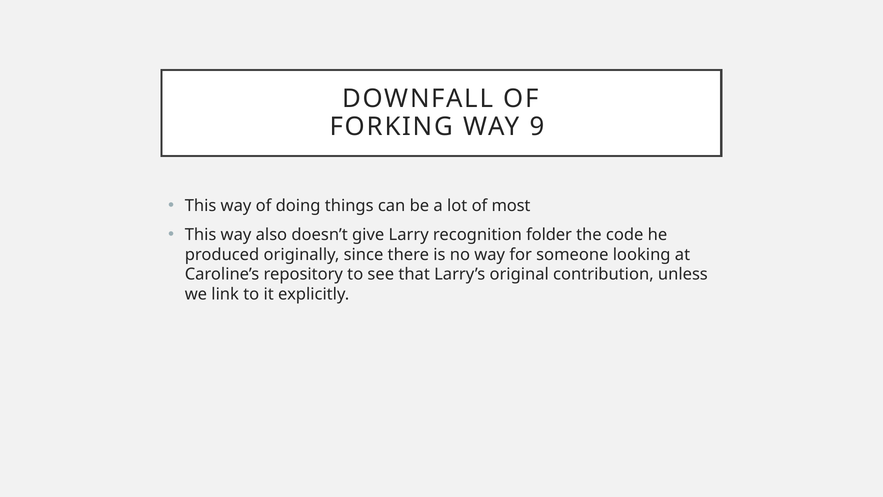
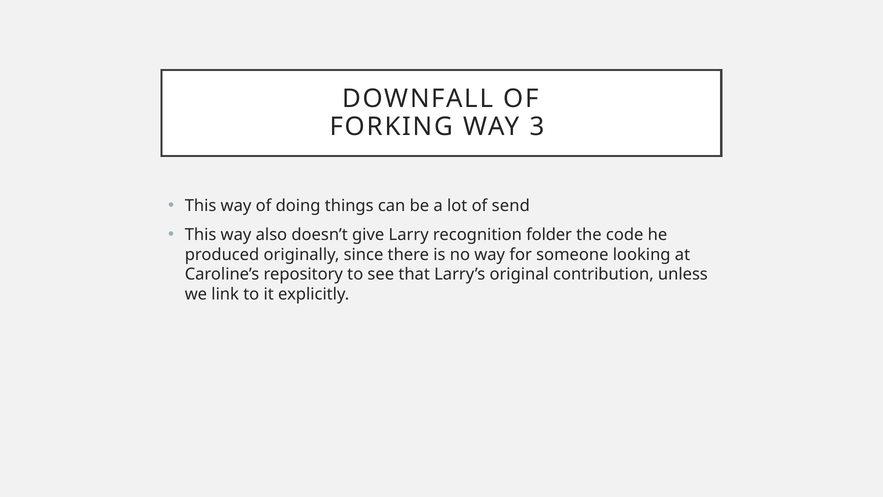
9: 9 -> 3
most: most -> send
